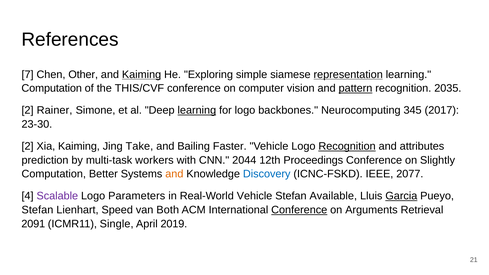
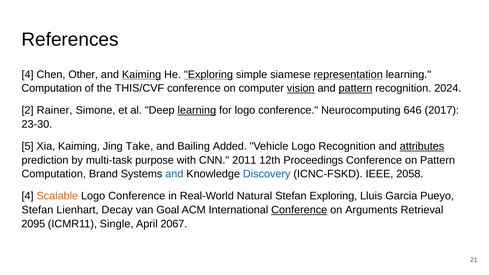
7 at (28, 75): 7 -> 4
Exploring at (208, 75) underline: none -> present
vision underline: none -> present
2035: 2035 -> 2024
for logo backbones: backbones -> conference
345: 345 -> 646
2 at (28, 146): 2 -> 5
Faster: Faster -> Added
Recognition at (347, 146) underline: present -> none
attributes underline: none -> present
workers: workers -> purpose
2044: 2044 -> 2011
on Slightly: Slightly -> Pattern
Better: Better -> Brand
and at (174, 174) colour: orange -> blue
2077: 2077 -> 2058
Scalable colour: purple -> orange
Parameters at (137, 196): Parameters -> Conference
Real-World Vehicle: Vehicle -> Natural
Stefan Available: Available -> Exploring
Garcia underline: present -> none
Speed: Speed -> Decay
Both: Both -> Goal
2091: 2091 -> 2095
2019: 2019 -> 2067
